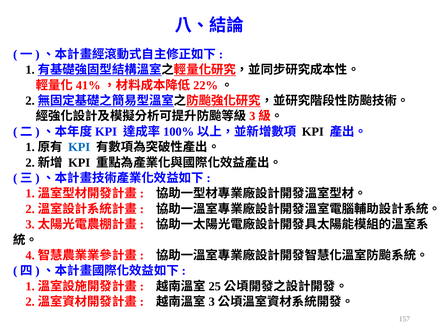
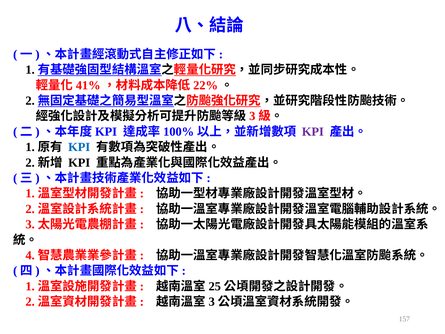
KPI at (313, 132) colour: black -> purple
